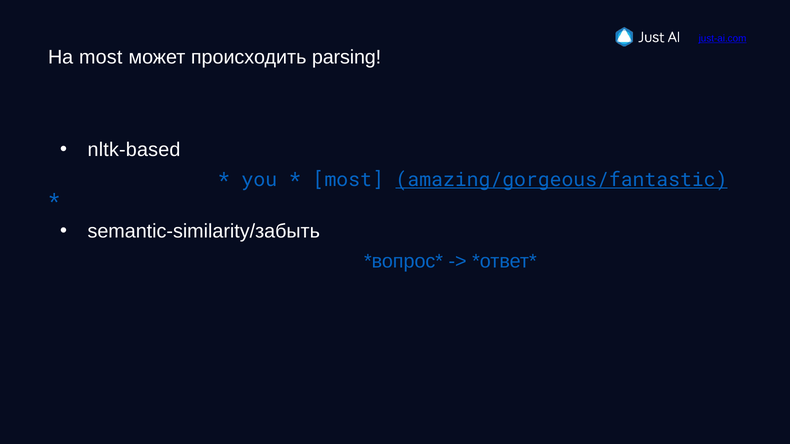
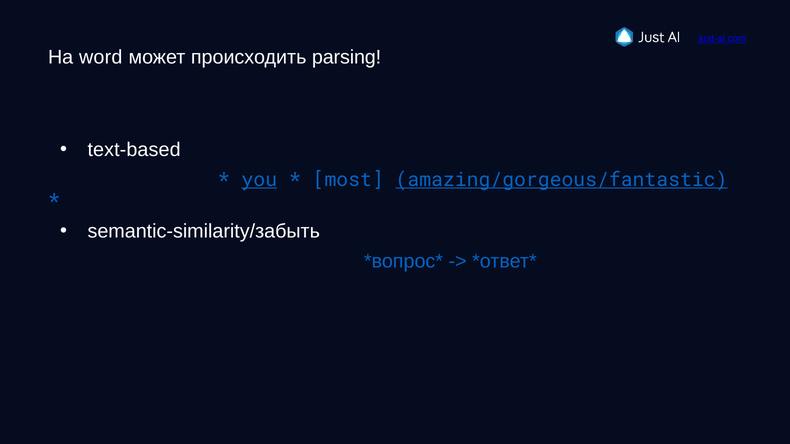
На most: most -> word
nltk-based: nltk-based -> text-based
you underline: none -> present
